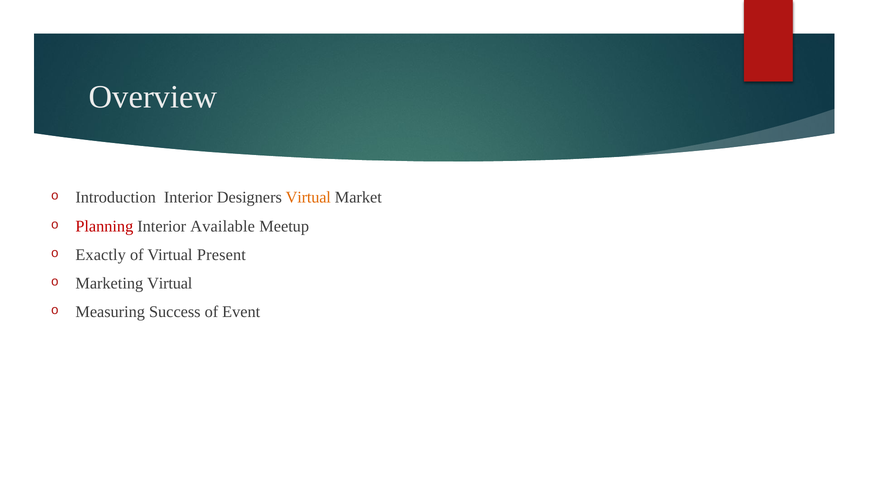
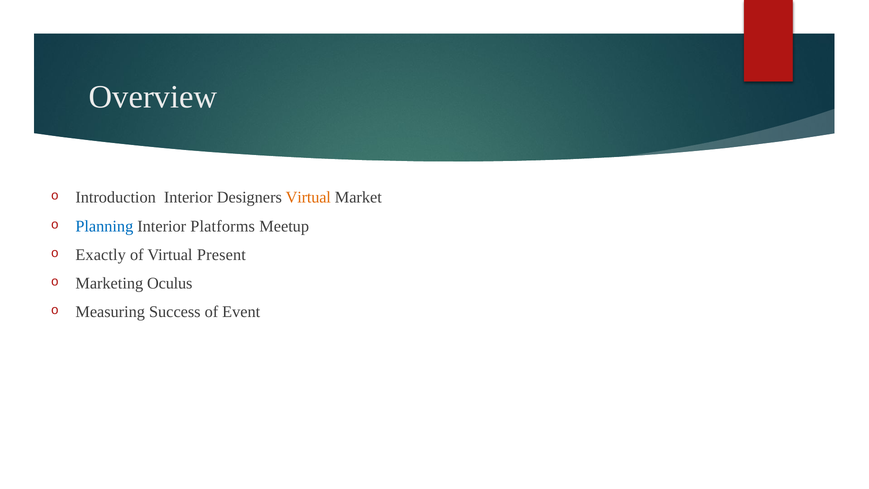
Planning colour: red -> blue
Available: Available -> Platforms
Marketing Virtual: Virtual -> Oculus
